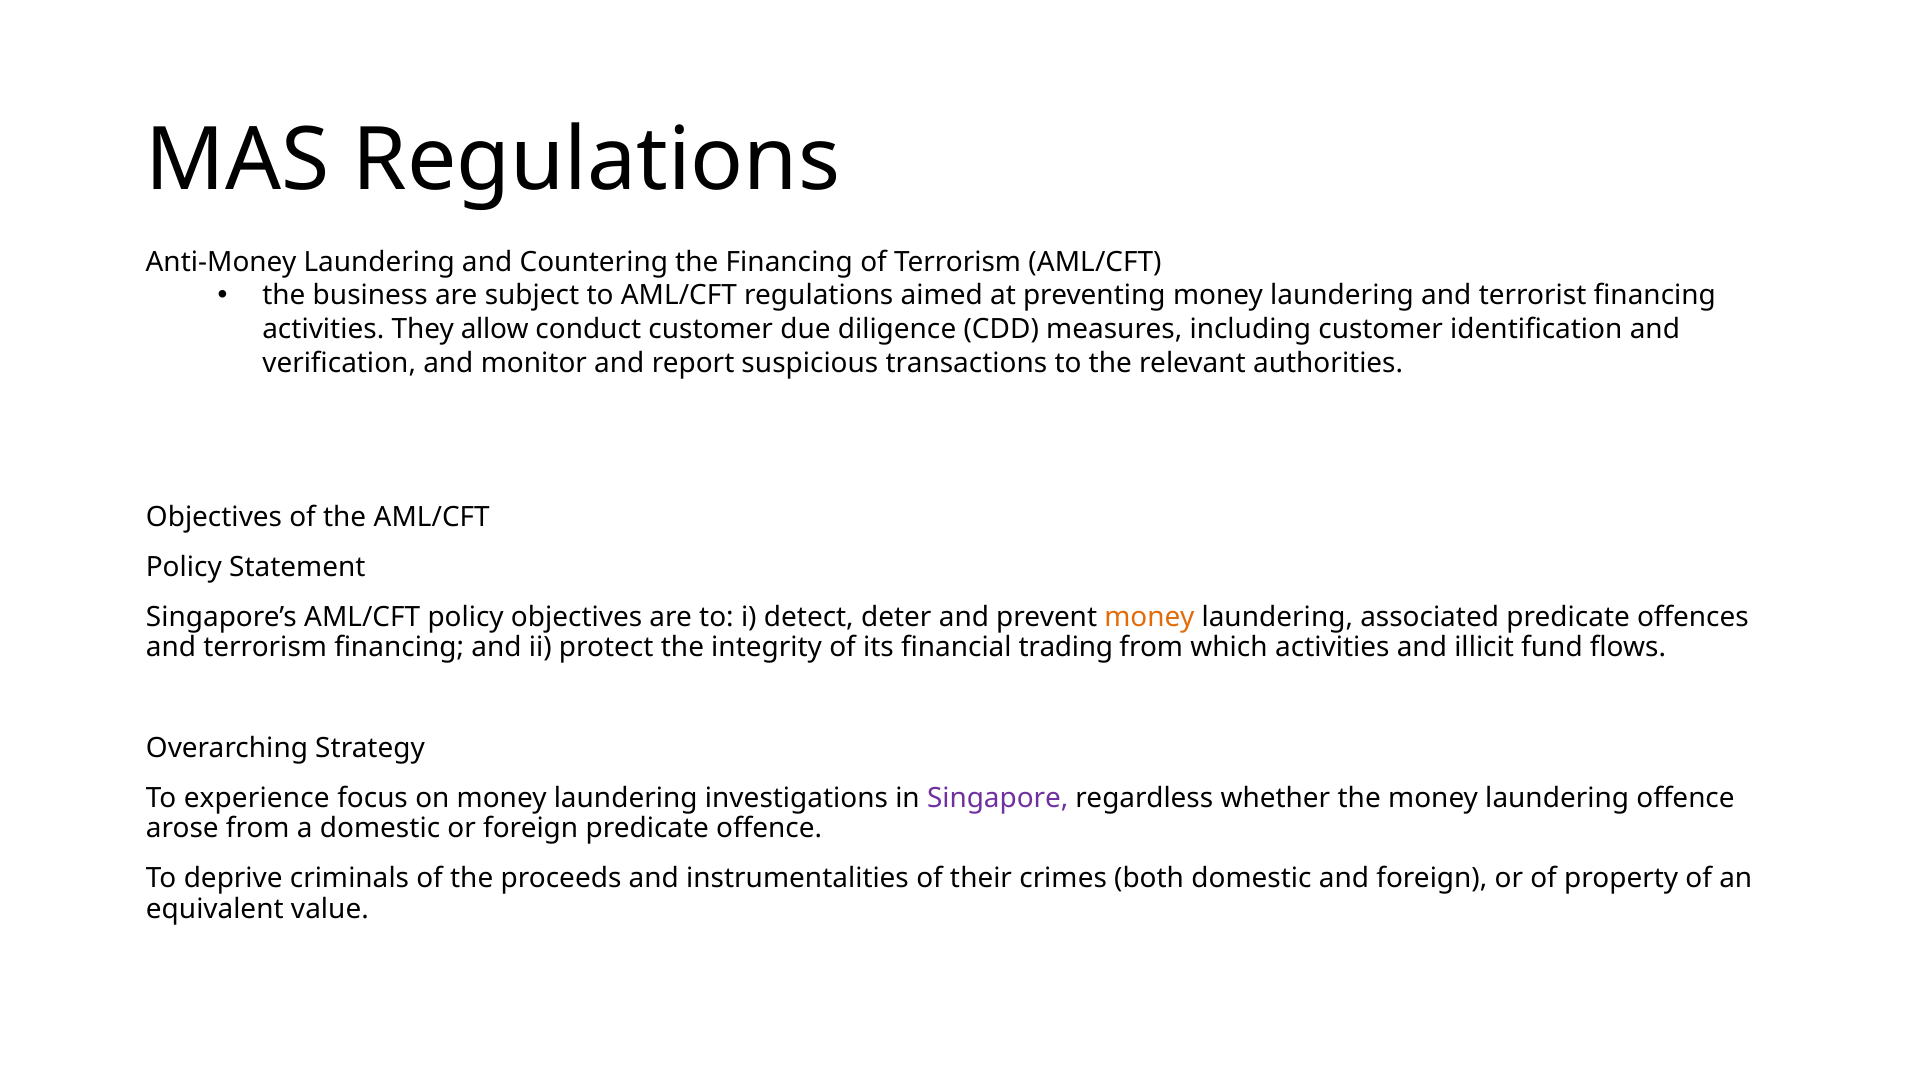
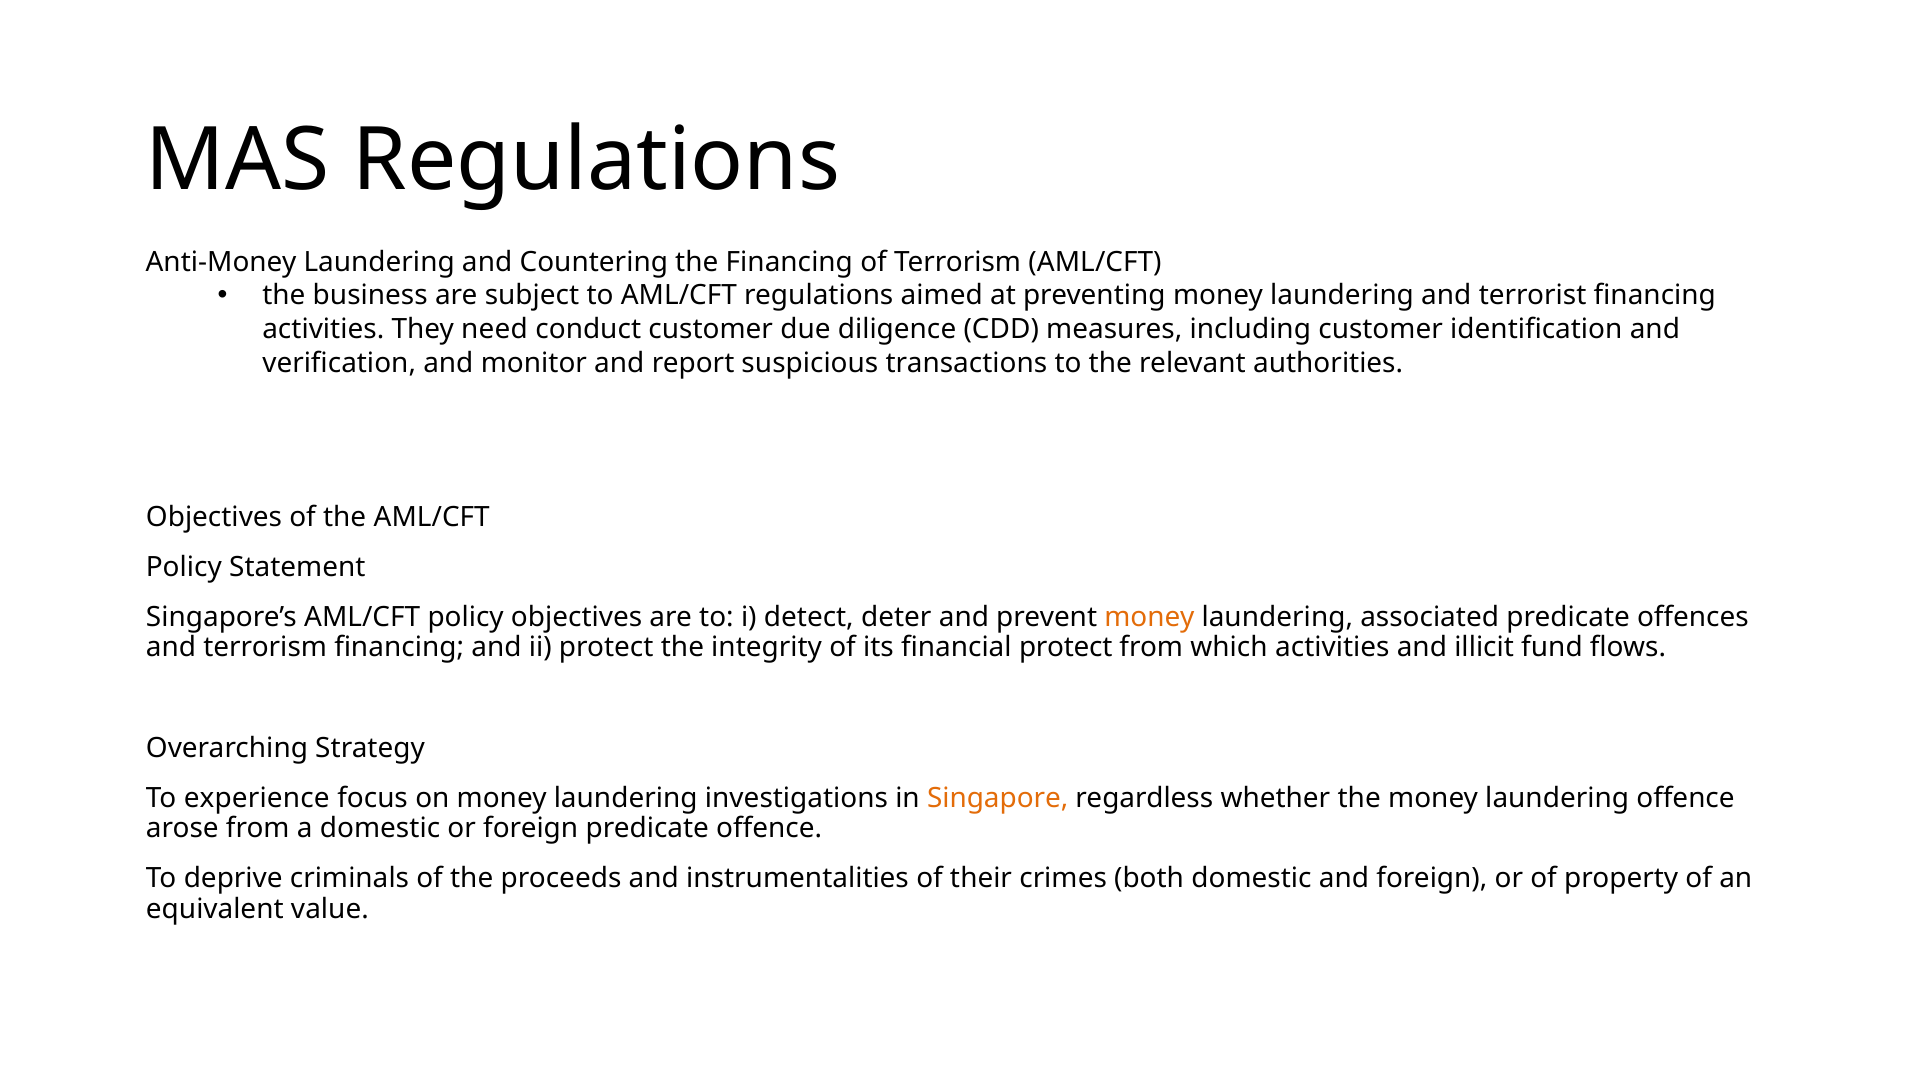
allow: allow -> need
financial trading: trading -> protect
Singapore colour: purple -> orange
